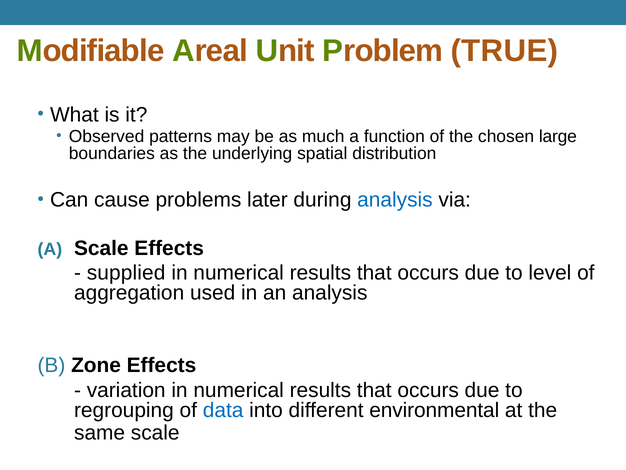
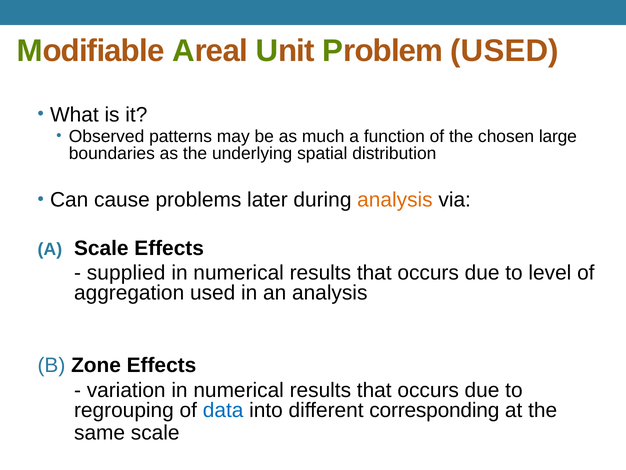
Problem TRUE: TRUE -> USED
analysis at (395, 200) colour: blue -> orange
environmental: environmental -> corresponding
